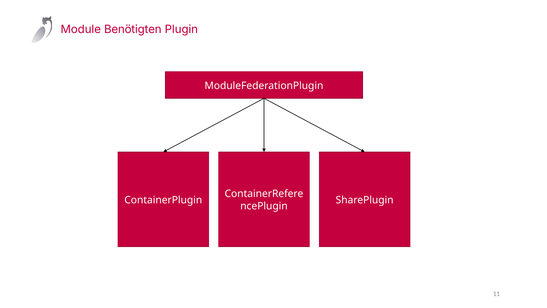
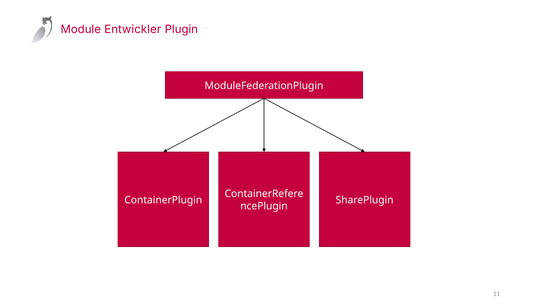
Benötigten: Benötigten -> Entwickler
